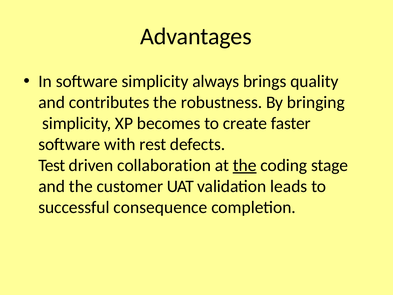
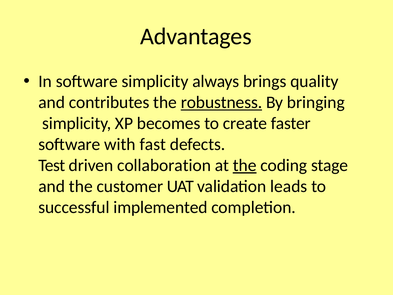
robustness underline: none -> present
rest: rest -> fast
consequence: consequence -> implemented
